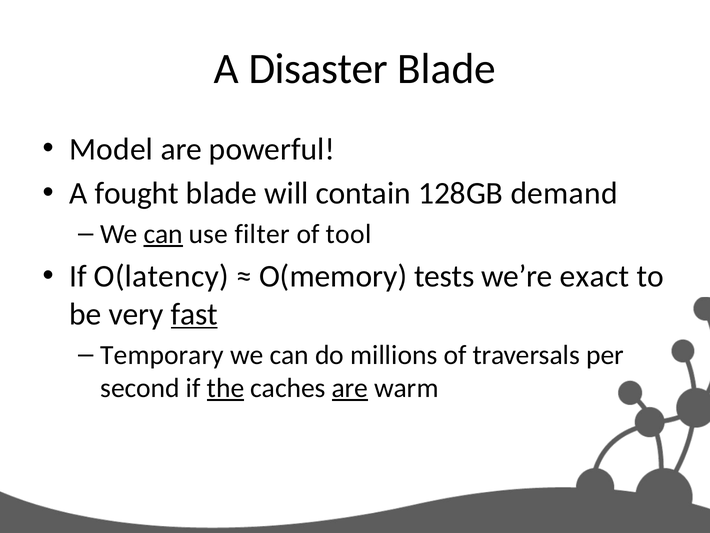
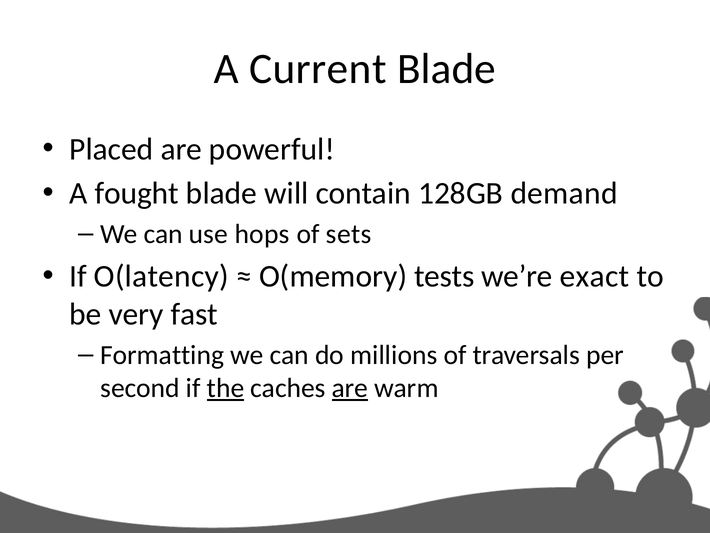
Disaster: Disaster -> Current
Model: Model -> Placed
can at (163, 234) underline: present -> none
filter: filter -> hops
tool: tool -> sets
fast underline: present -> none
Temporary: Temporary -> Formatting
